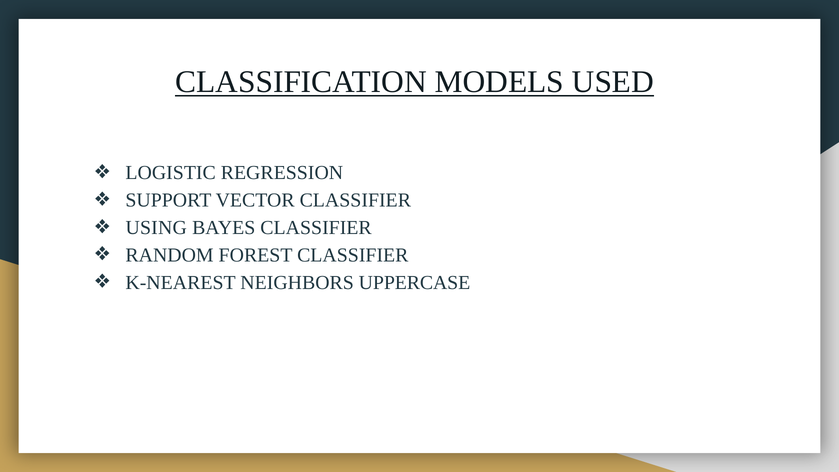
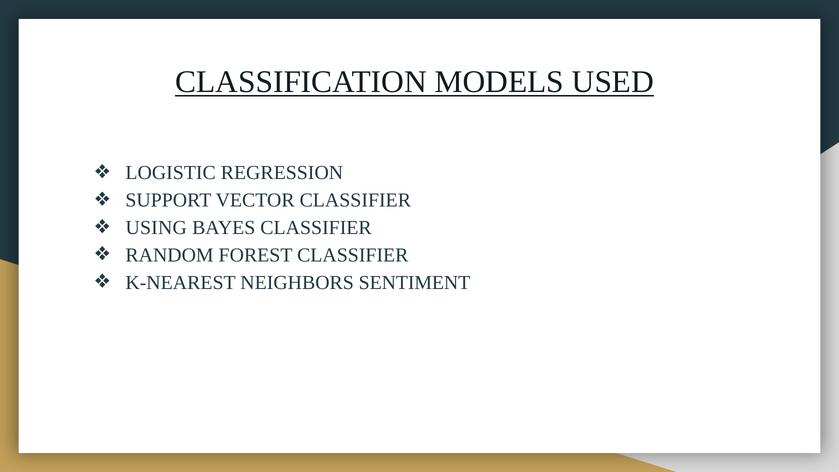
UPPERCASE: UPPERCASE -> SENTIMENT
